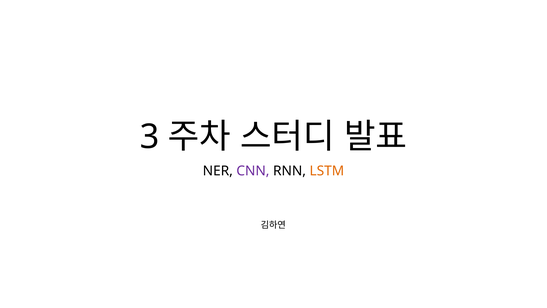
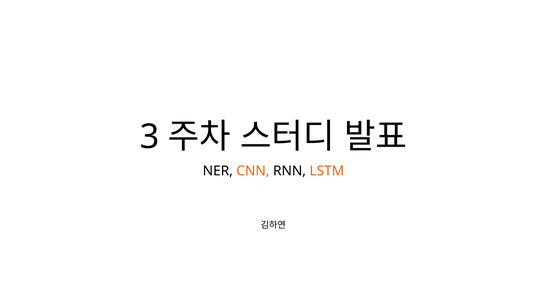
CNN colour: purple -> orange
